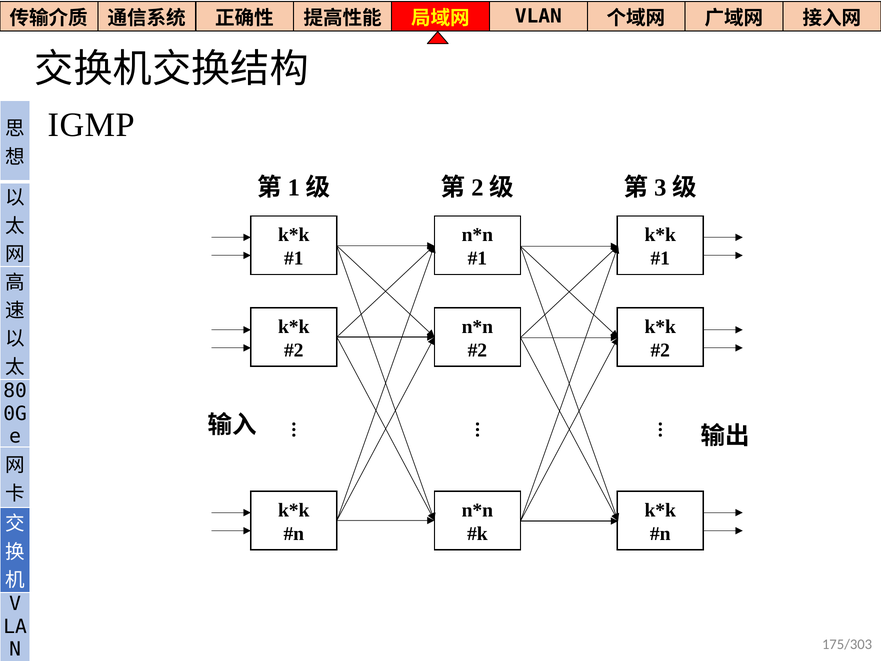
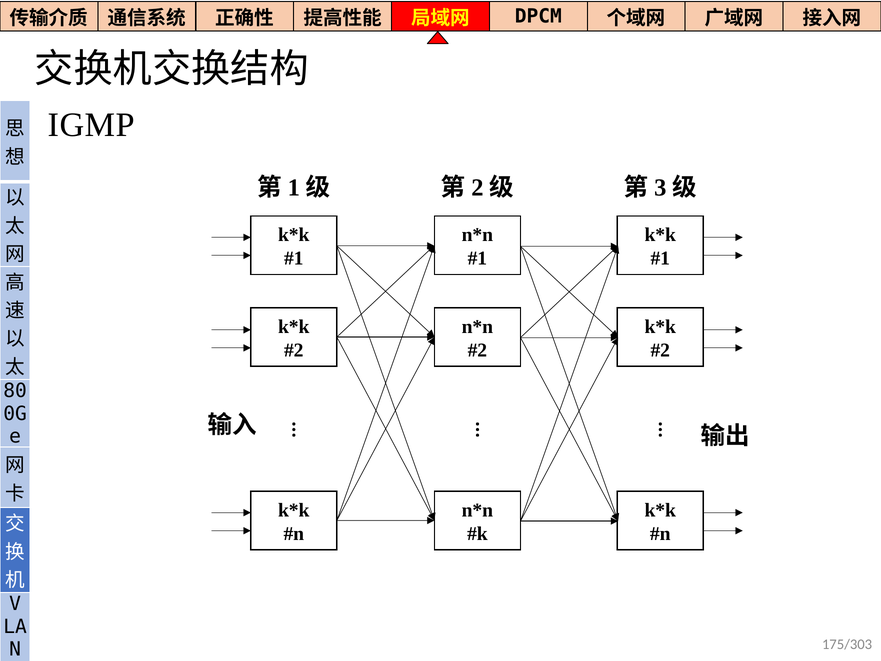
VLAN: VLAN -> DPCM
